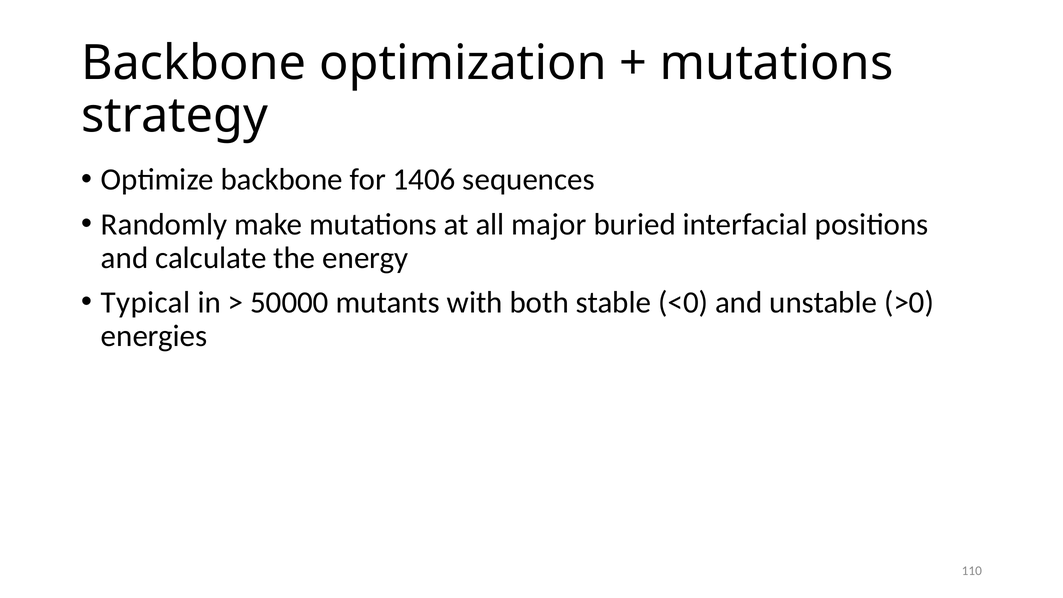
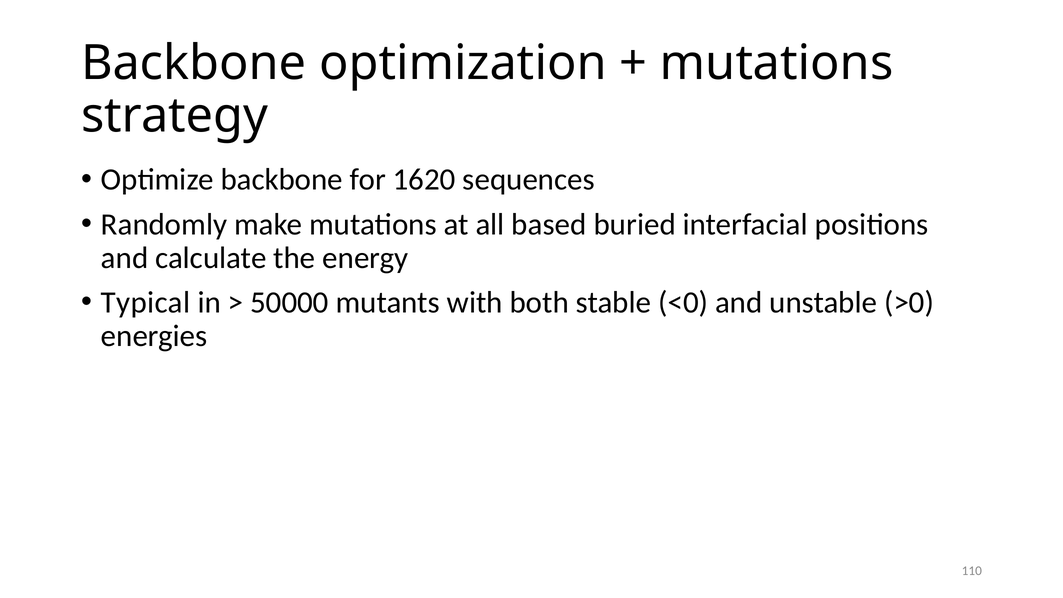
1406: 1406 -> 1620
major: major -> based
